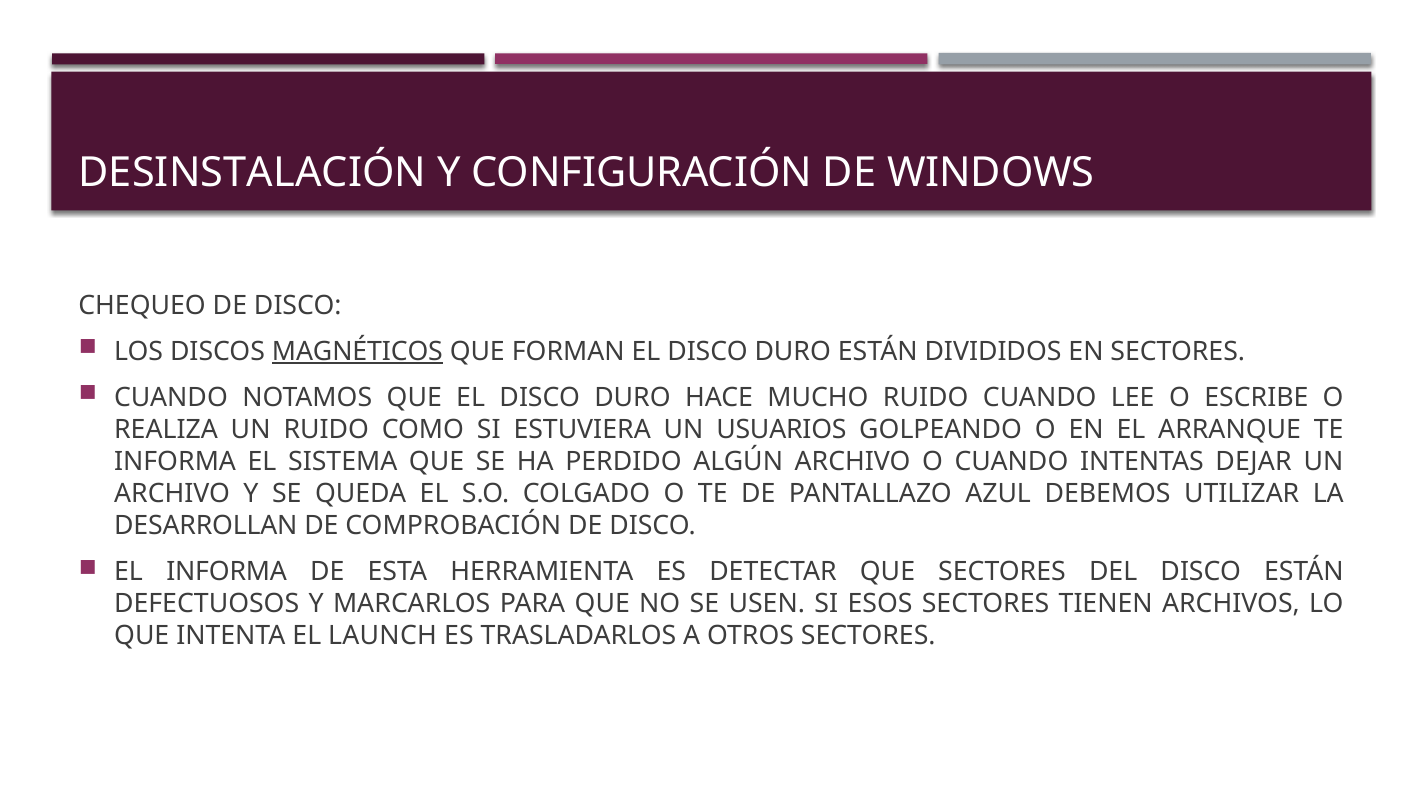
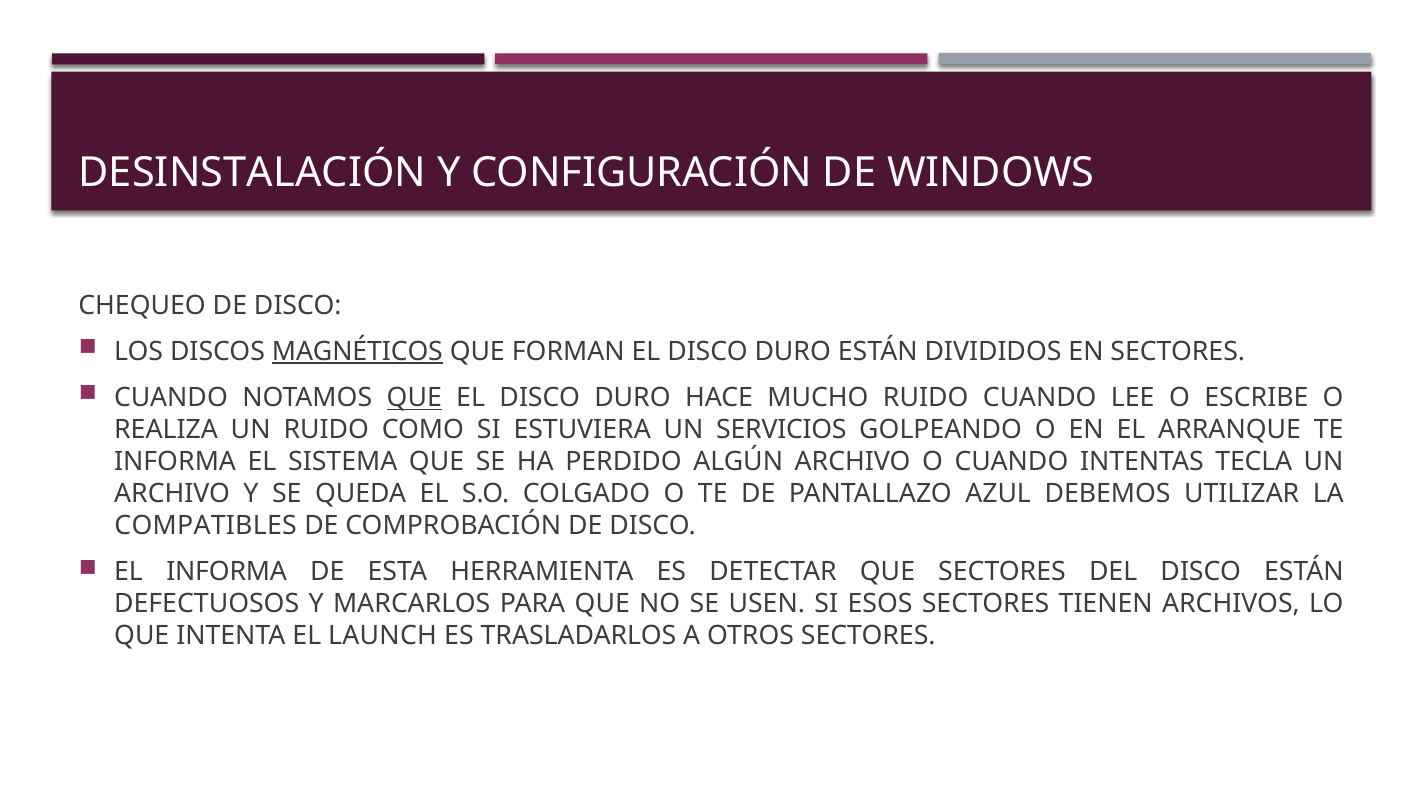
QUE at (414, 398) underline: none -> present
USUARIOS: USUARIOS -> SERVICIOS
DEJAR: DEJAR -> TECLA
DESARROLLAN: DESARROLLAN -> COMPATIBLES
